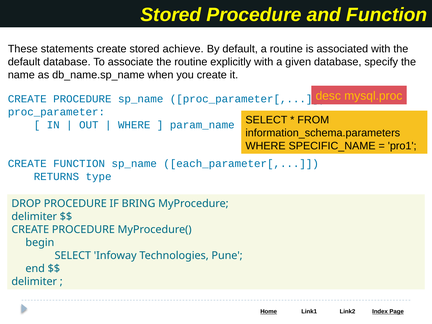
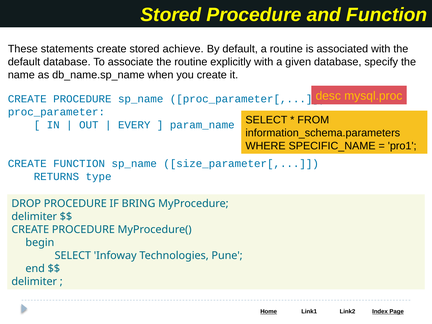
WHERE at (134, 125): WHERE -> EVERY
each_parameter[: each_parameter[ -> size_parameter[
